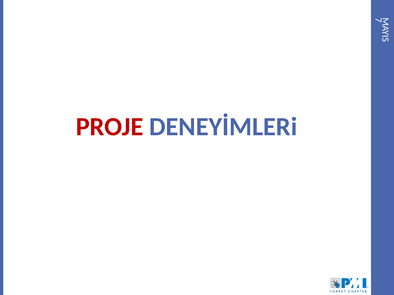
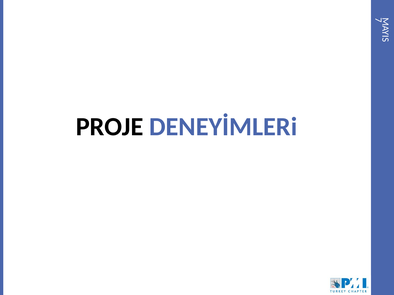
PROJE colour: red -> black
